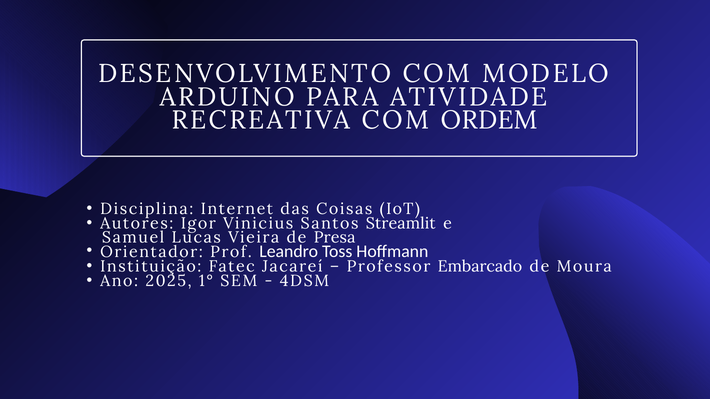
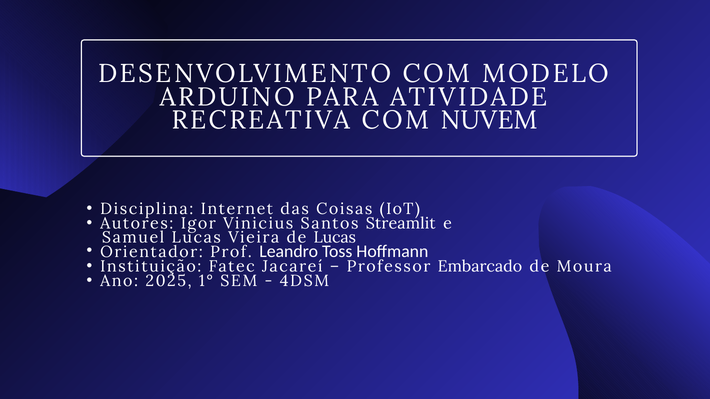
ORDEM: ORDEM -> NUVEM
de Presa: Presa -> Lucas
